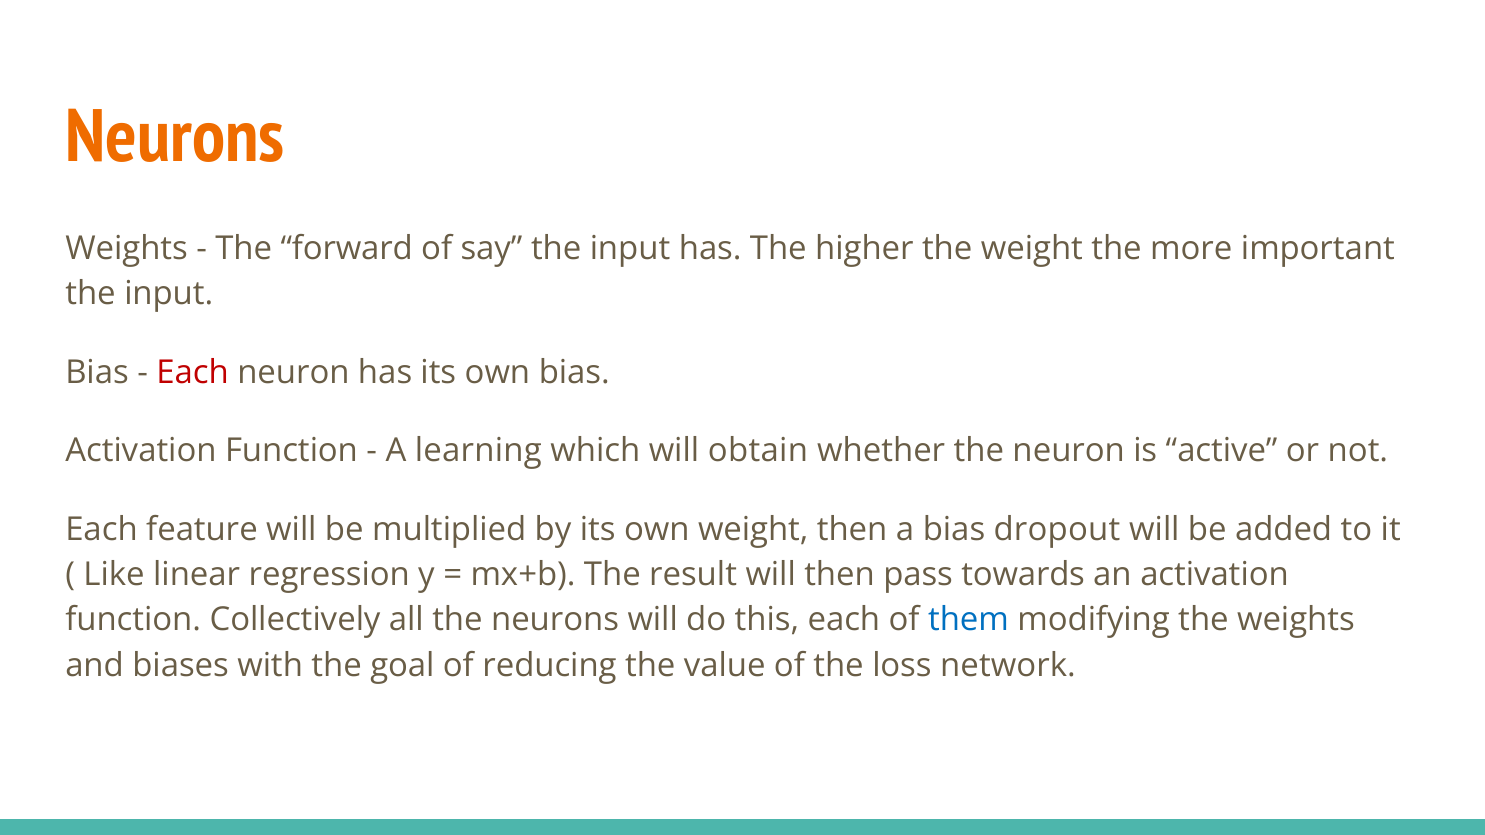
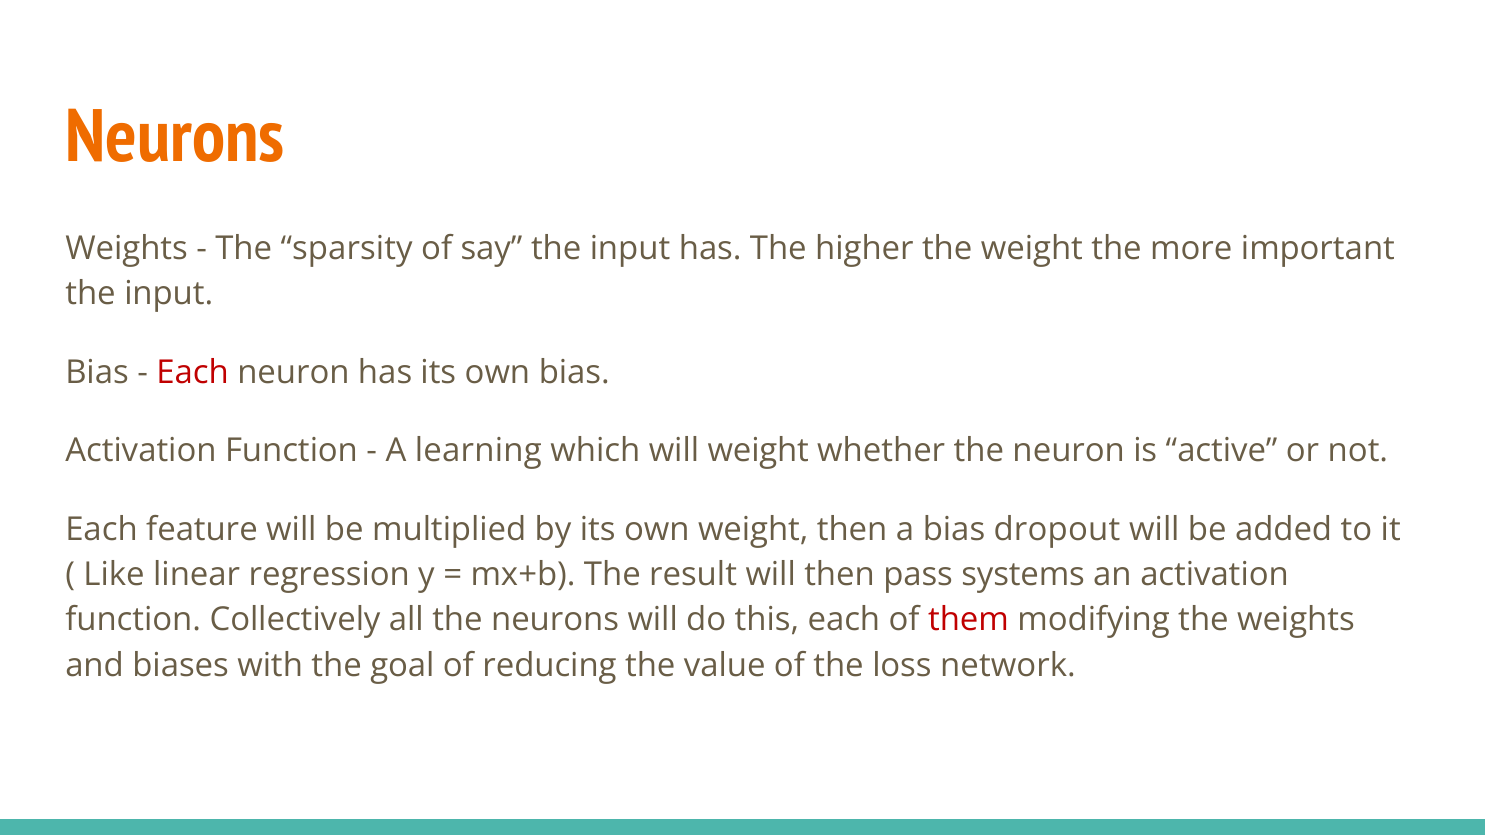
forward: forward -> sparsity
will obtain: obtain -> weight
towards: towards -> systems
them colour: blue -> red
